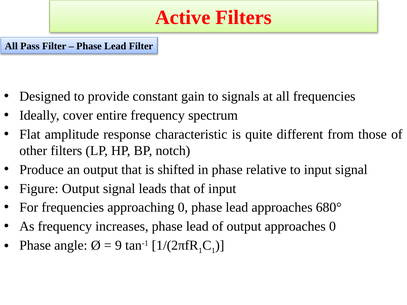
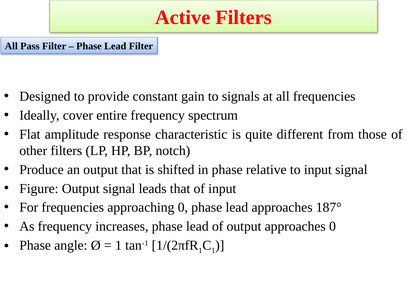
680°: 680° -> 187°
9 at (118, 246): 9 -> 1
